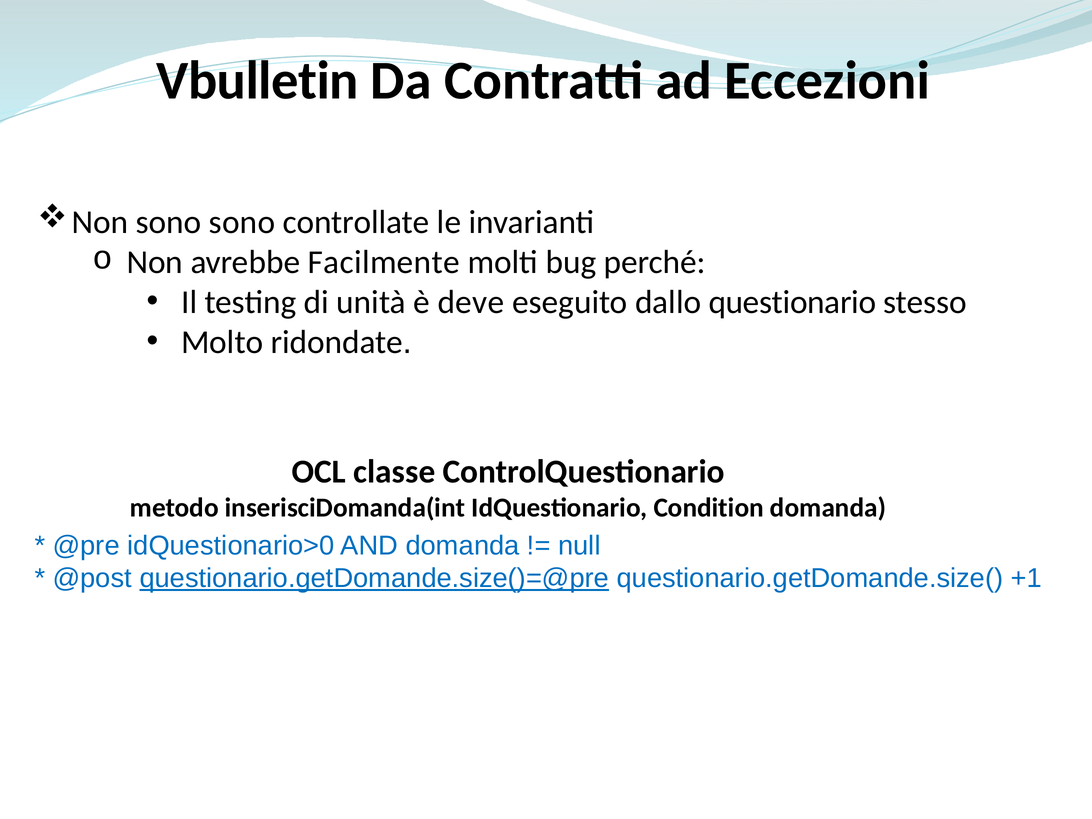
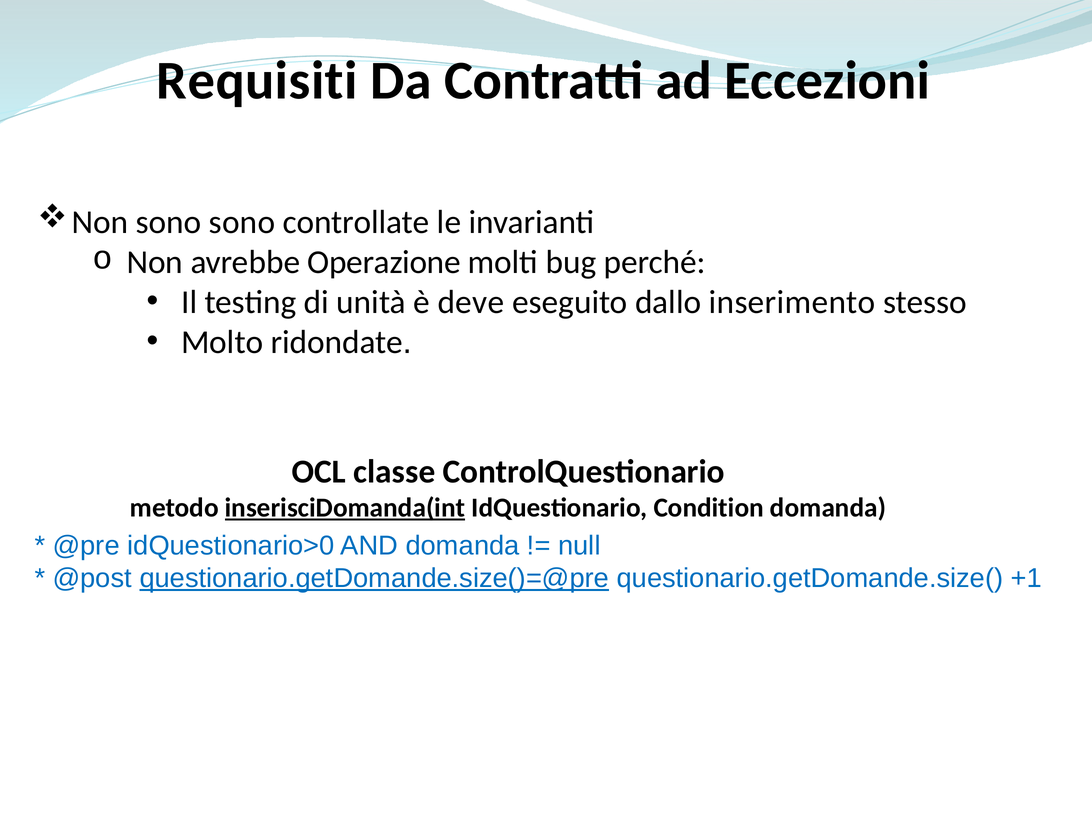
Vbulletin: Vbulletin -> Requisiti
Facilmente: Facilmente -> Operazione
questionario: questionario -> inserimento
inserisciDomanda(int underline: none -> present
